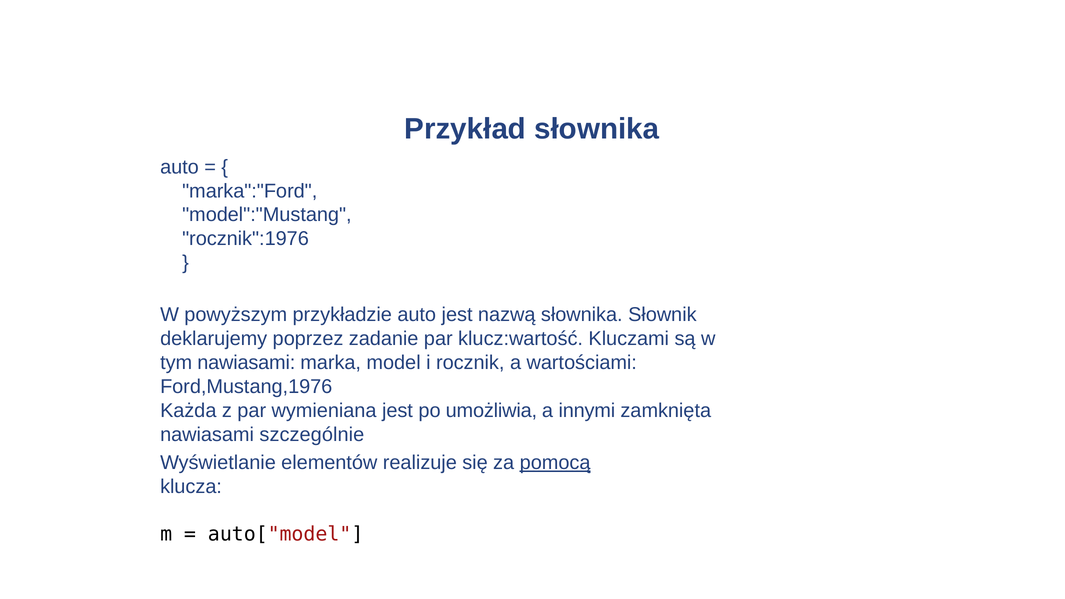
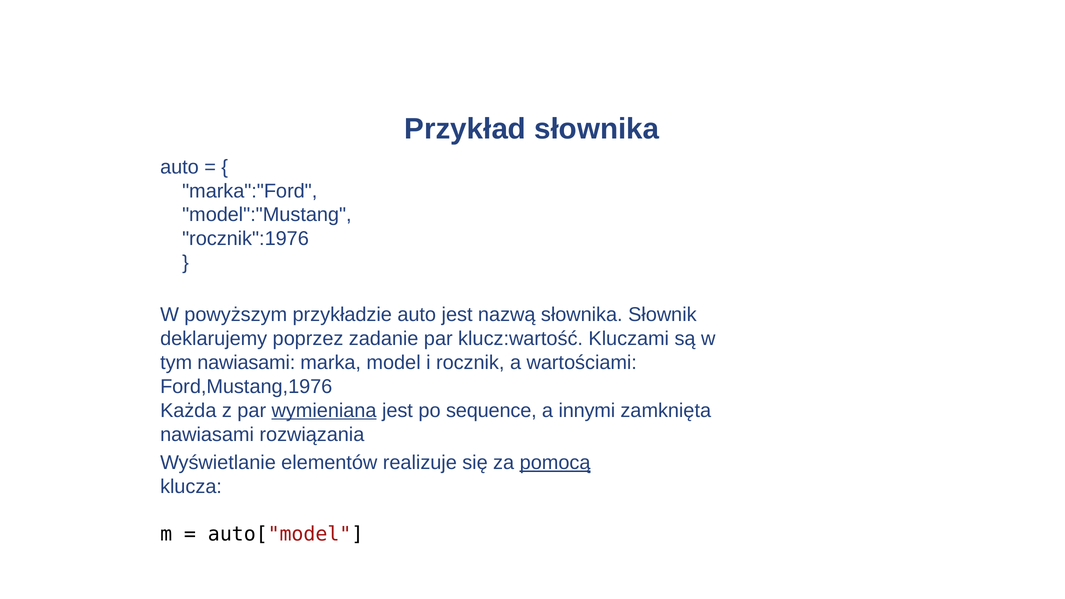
wymieniana underline: none -> present
umożliwia: umożliwia -> sequence
szczególnie: szczególnie -> rozwiązania
